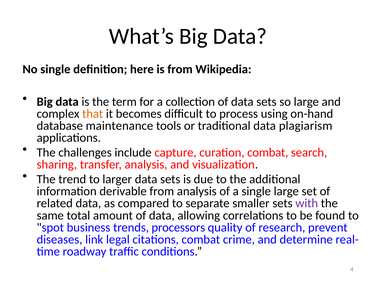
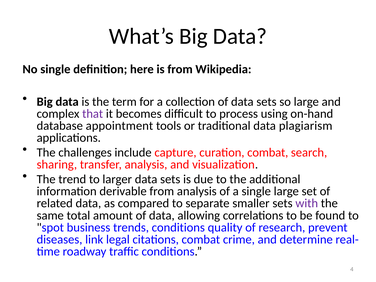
that colour: orange -> purple
maintenance: maintenance -> appointment
trends processors: processors -> conditions
